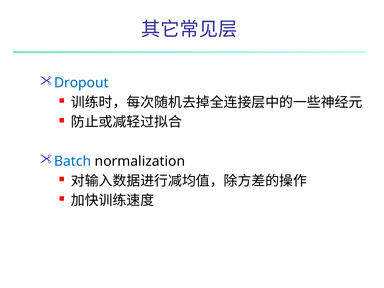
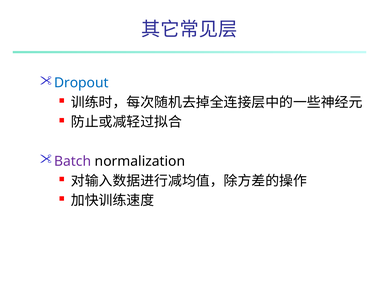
Batch colour: blue -> purple
